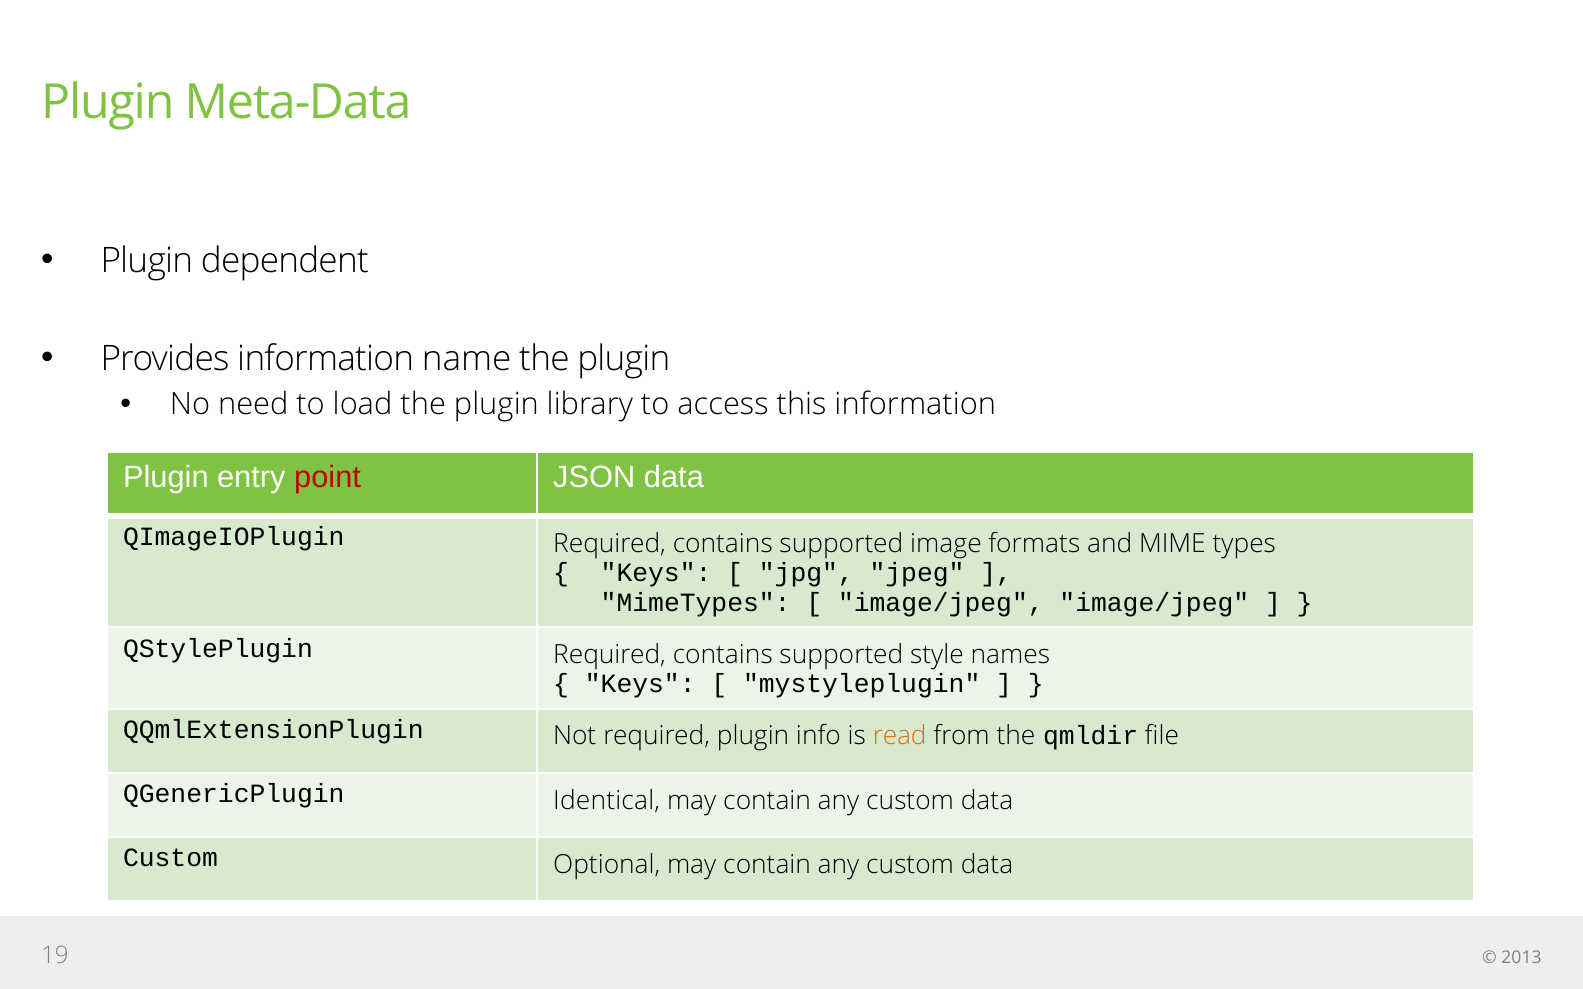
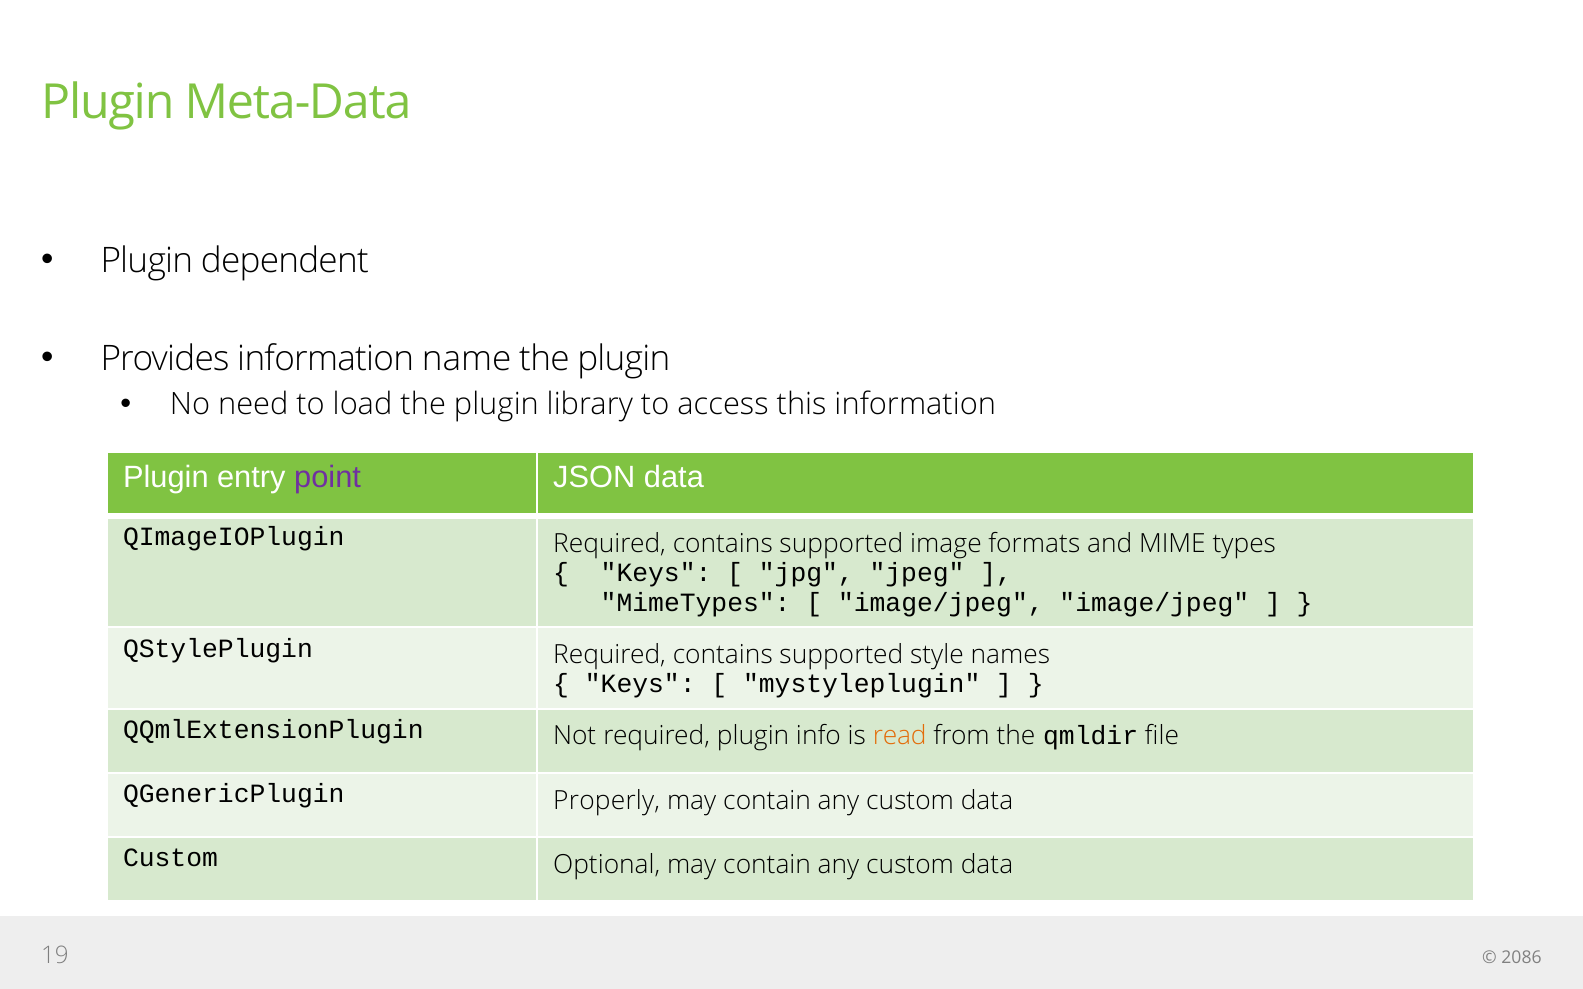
point colour: red -> purple
Identical: Identical -> Properly
2013: 2013 -> 2086
